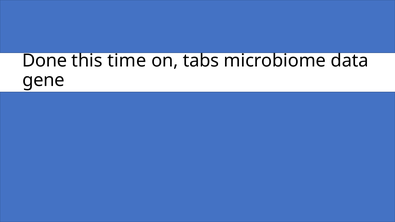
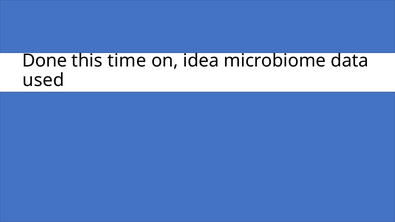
tabs: tabs -> idea
gene: gene -> used
